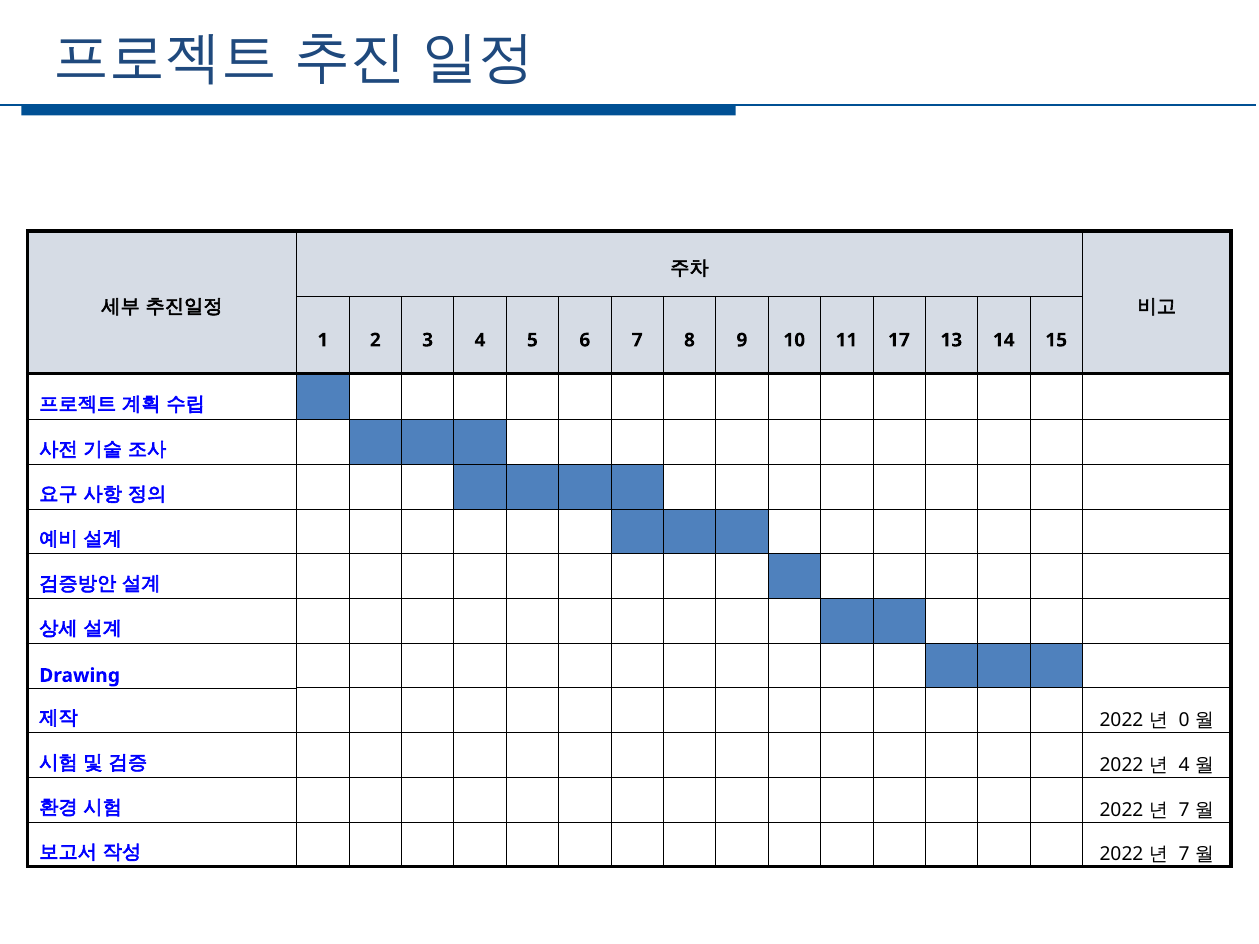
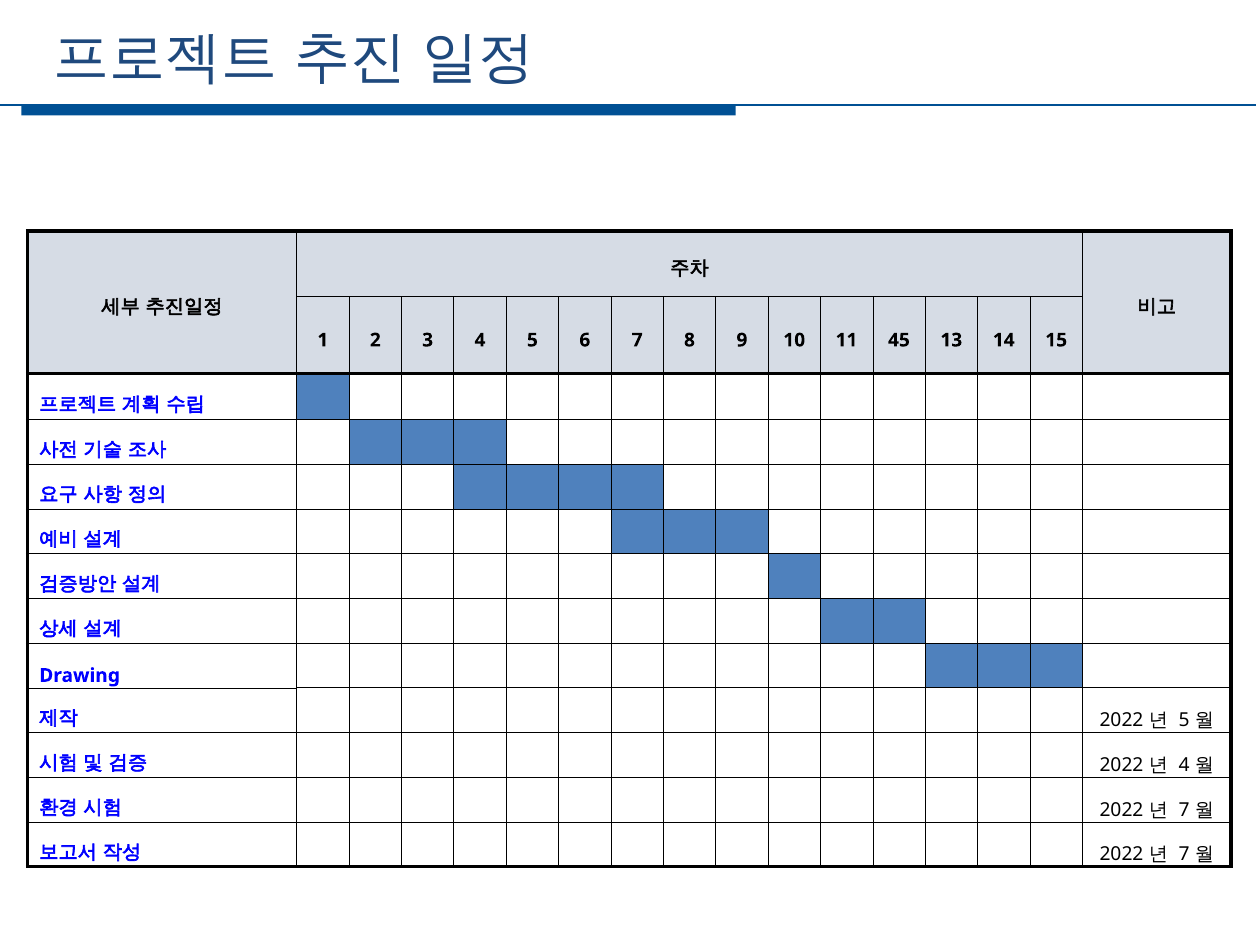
17: 17 -> 45
0 at (1184, 720): 0 -> 5
